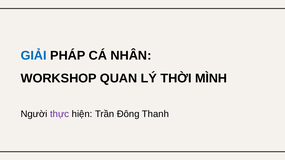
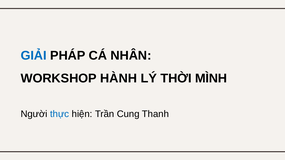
QUAN: QUAN -> HÀNH
thực colour: purple -> blue
Đông: Đông -> Cung
